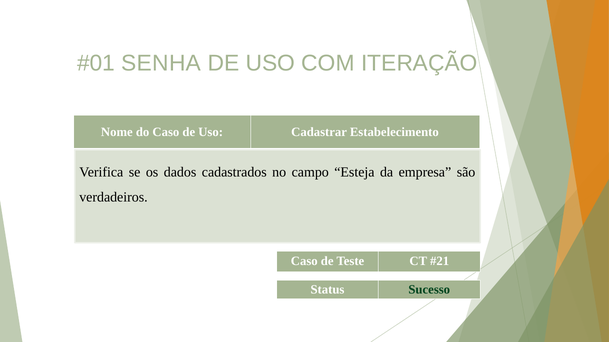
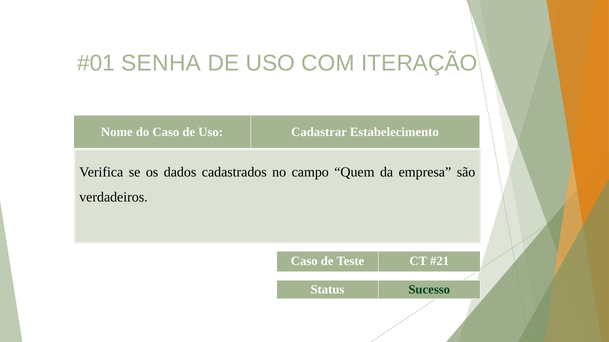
Esteja: Esteja -> Quem
